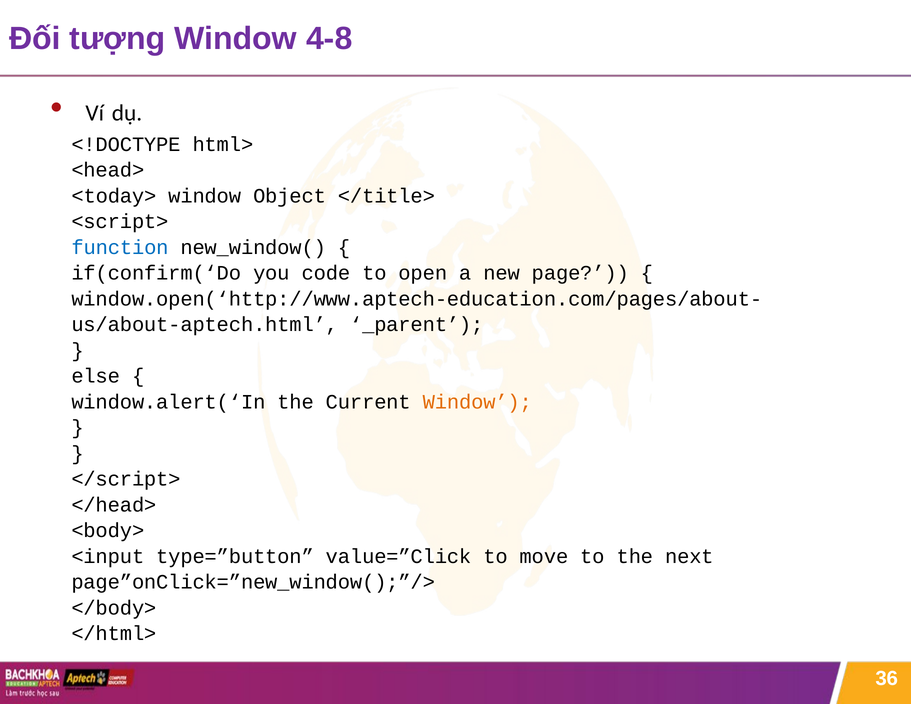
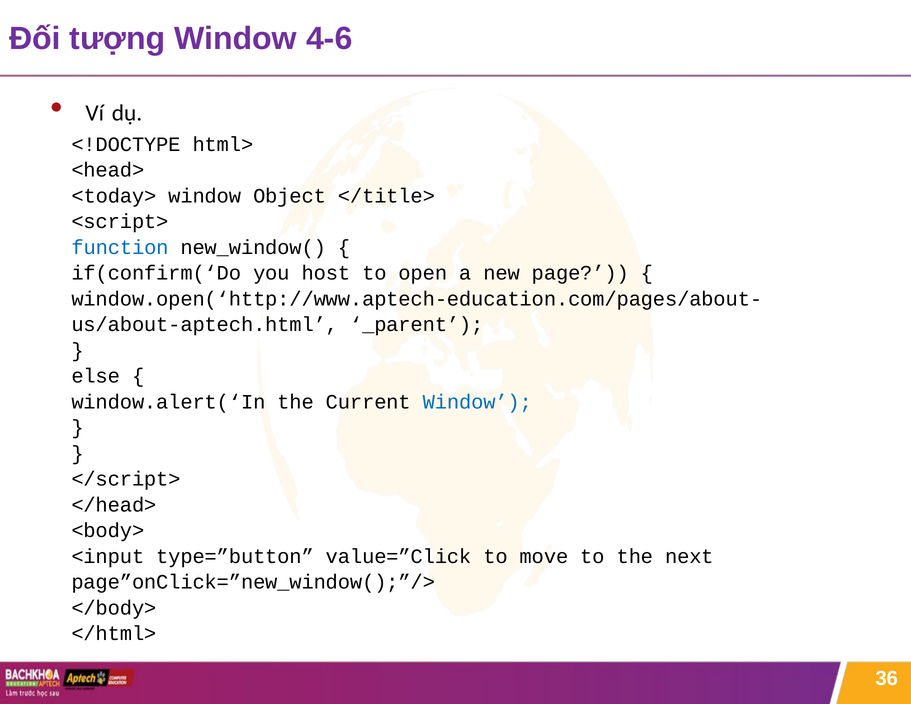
4-8: 4-8 -> 4-6
code: code -> host
Window at (477, 402) colour: orange -> blue
